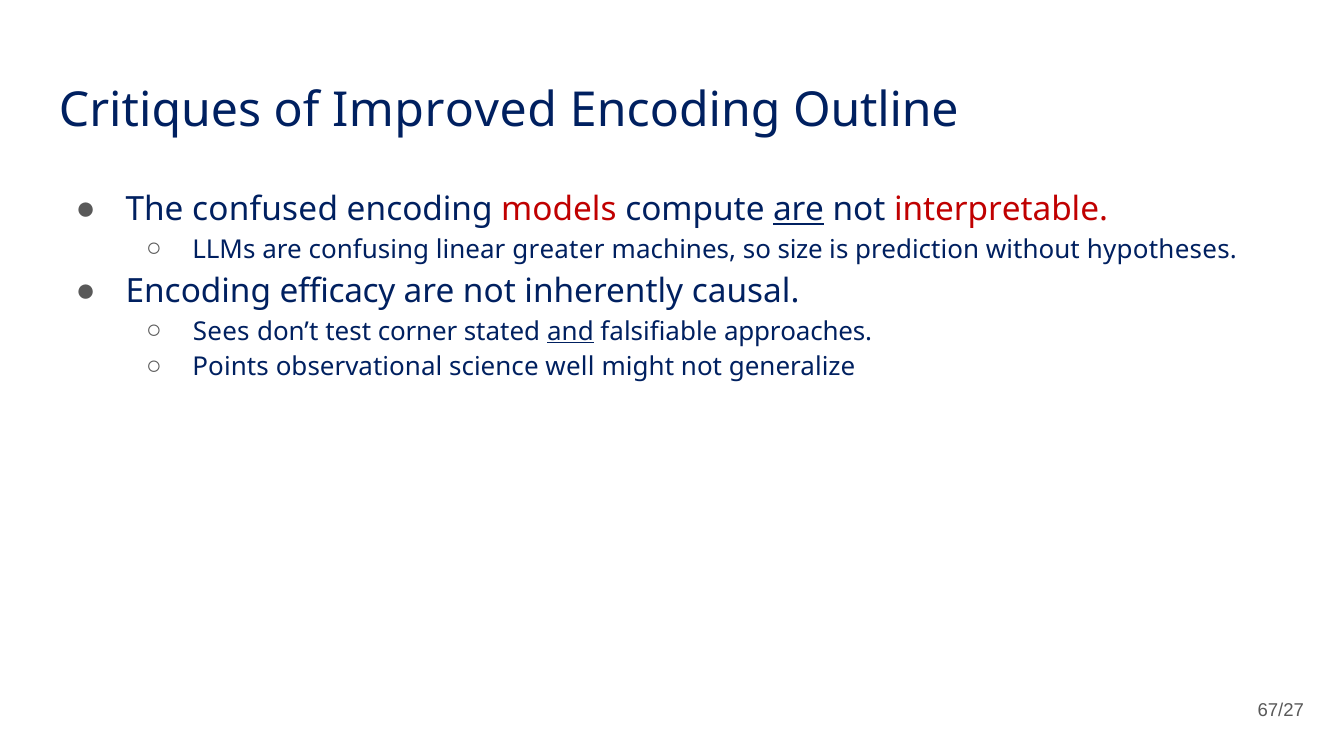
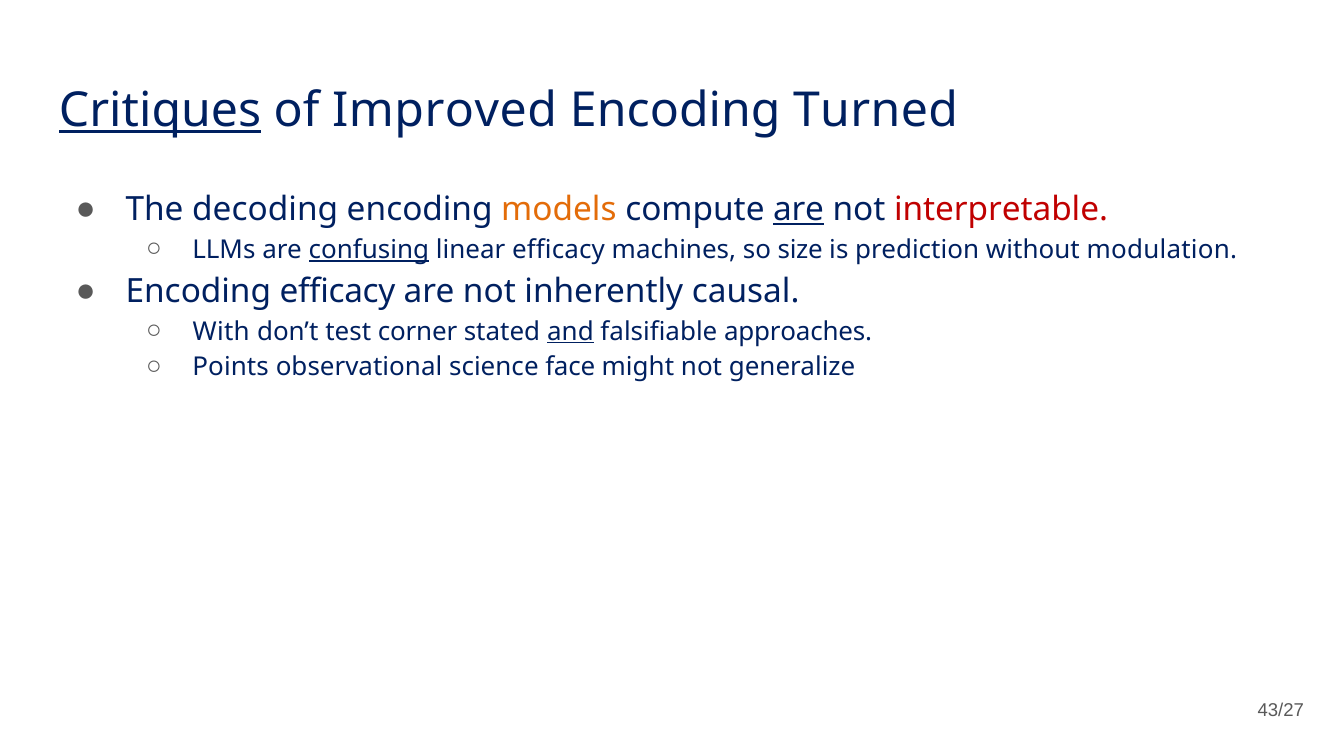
Critiques underline: none -> present
Outline: Outline -> Turned
confused: confused -> decoding
models colour: red -> orange
confusing underline: none -> present
linear greater: greater -> efficacy
hypotheses: hypotheses -> modulation
Sees: Sees -> With
well: well -> face
67/27: 67/27 -> 43/27
